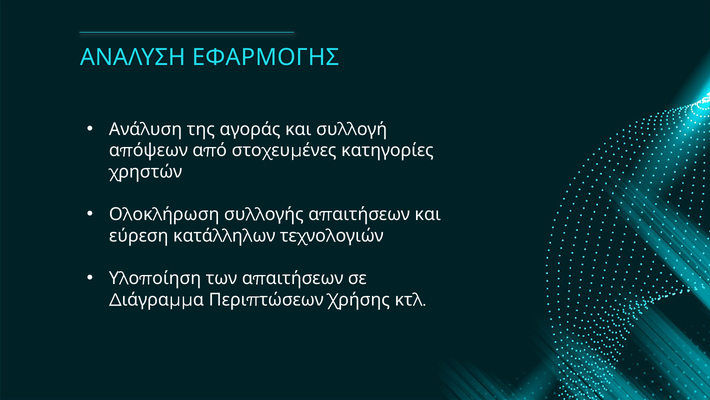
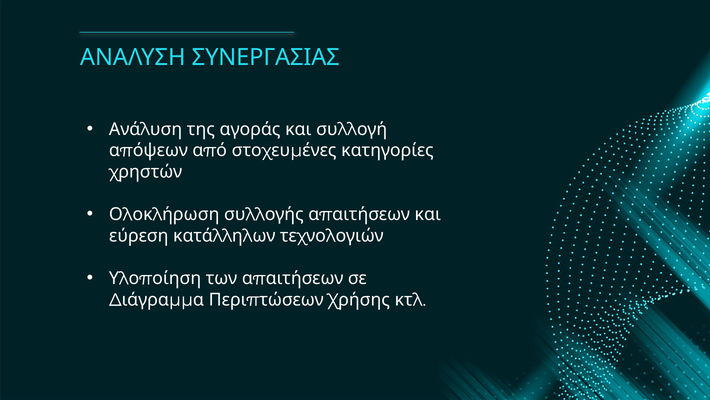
ΕΦΑΡΜΟΓΗΣ: ΕΦΑΡΜΟΓΗΣ -> ΣΥΝΕΡΓΑΣΙΑΣ
